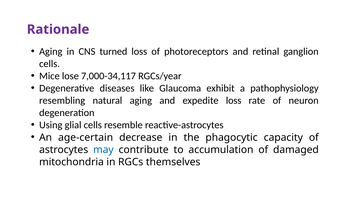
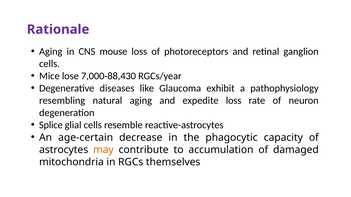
turned: turned -> mouse
7,000-34,117: 7,000-34,117 -> 7,000-88,430
Using: Using -> Splice
may colour: blue -> orange
